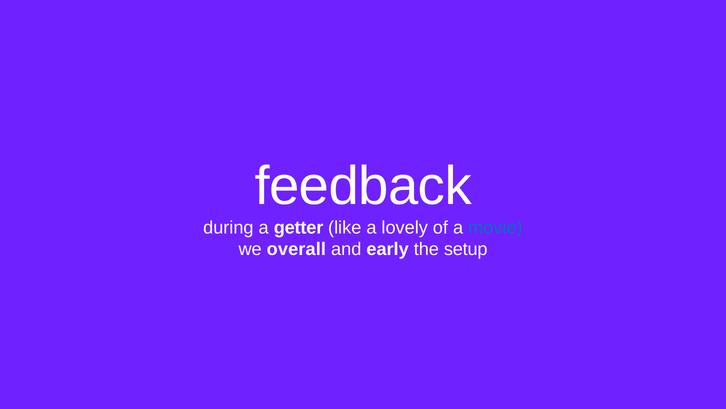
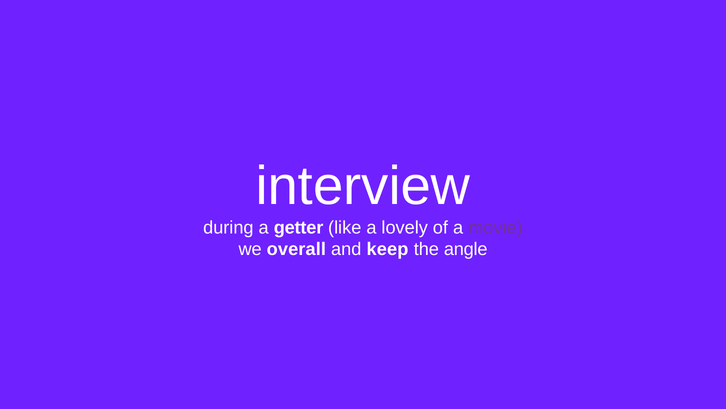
feedback: feedback -> interview
movie colour: blue -> purple
early: early -> keep
setup: setup -> angle
